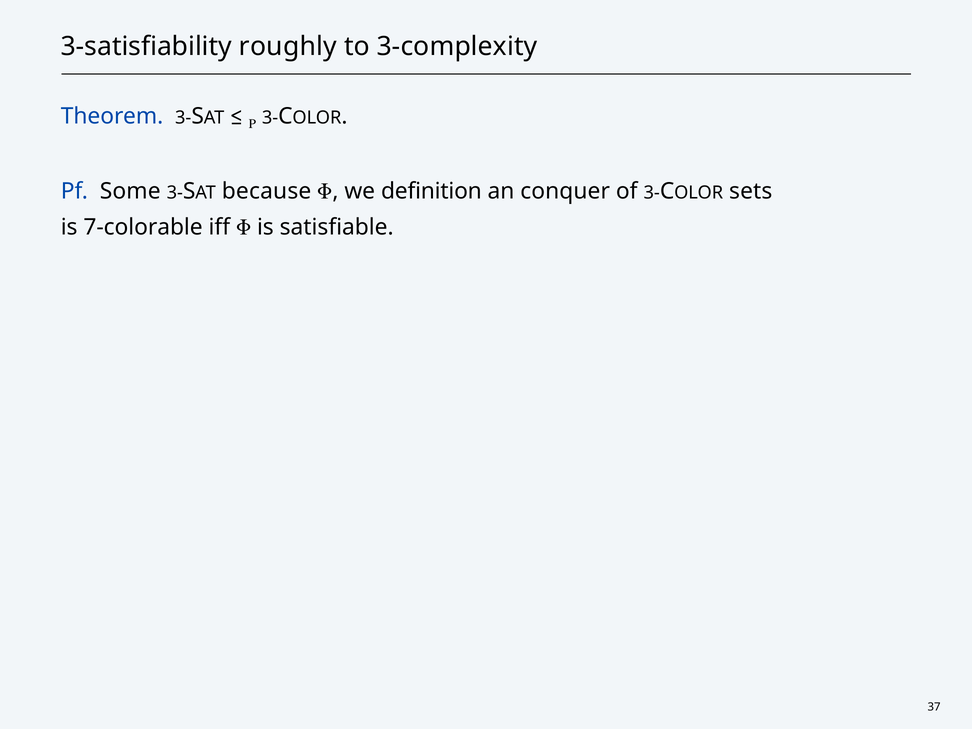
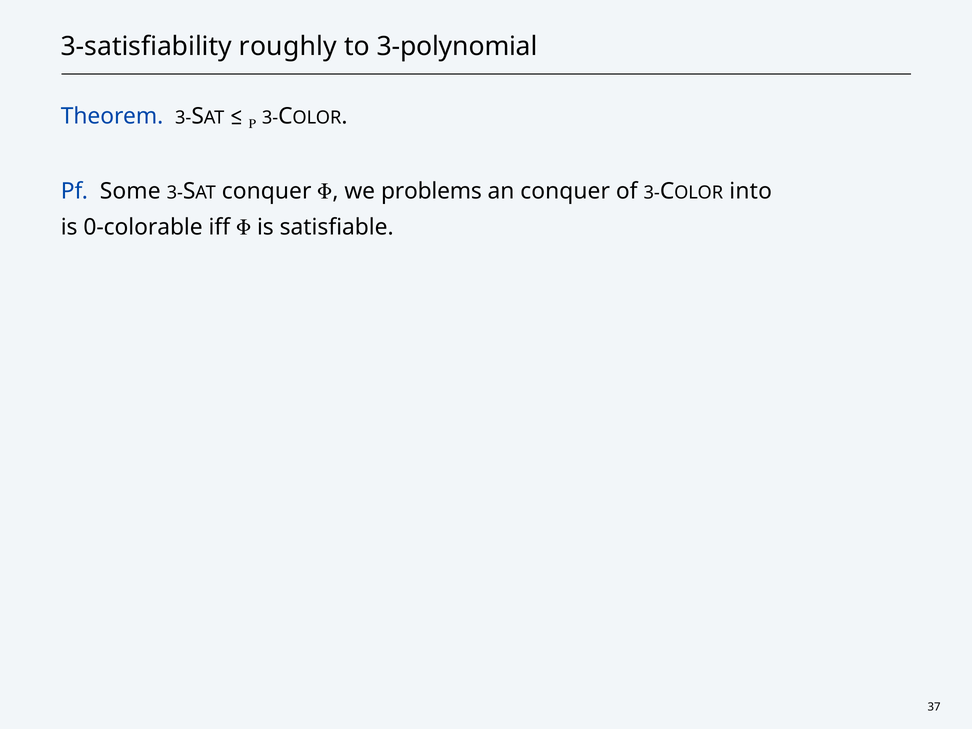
3-complexity: 3-complexity -> 3-polynomial
because at (267, 191): because -> conquer
definition: definition -> problems
sets: sets -> into
7-colorable: 7-colorable -> 0-colorable
